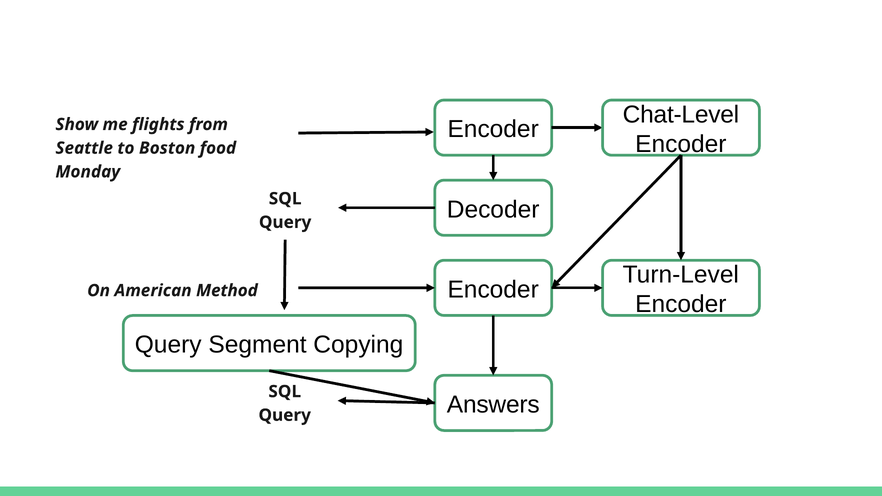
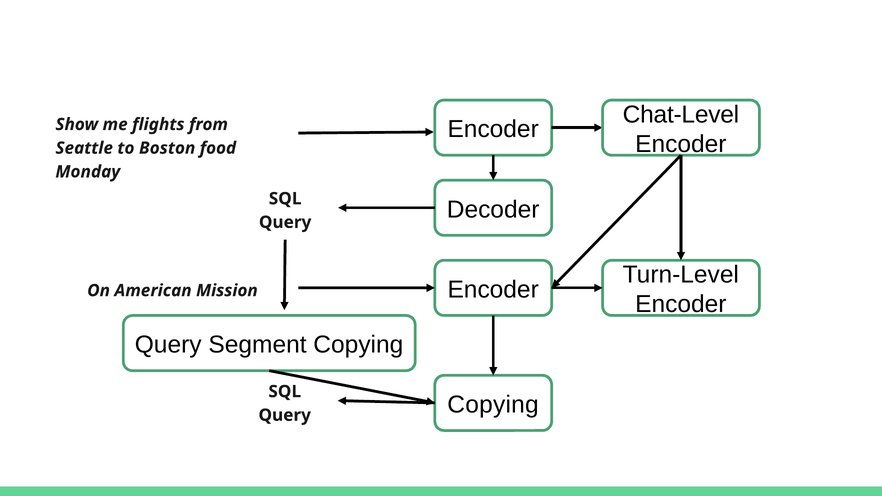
Method: Method -> Mission
Answers at (493, 405): Answers -> Copying
